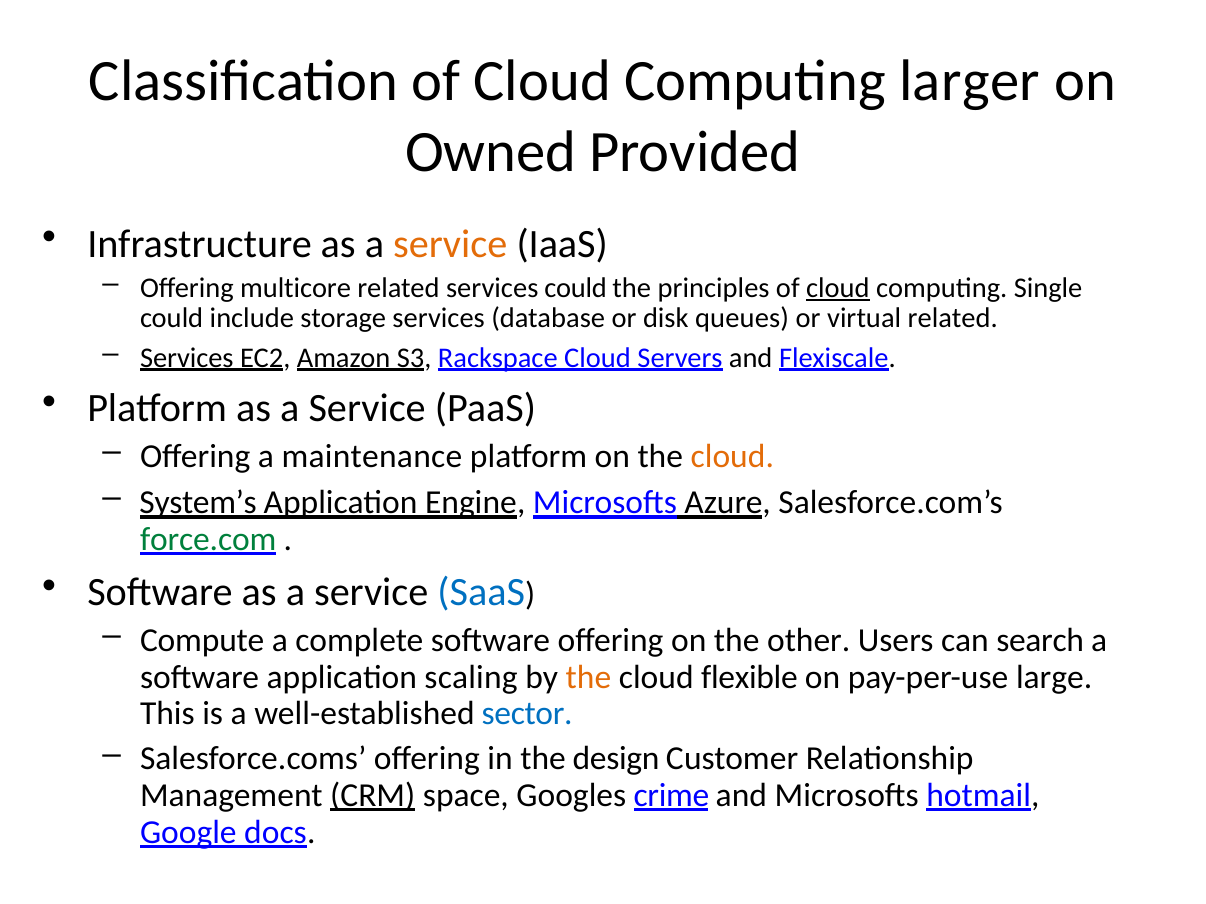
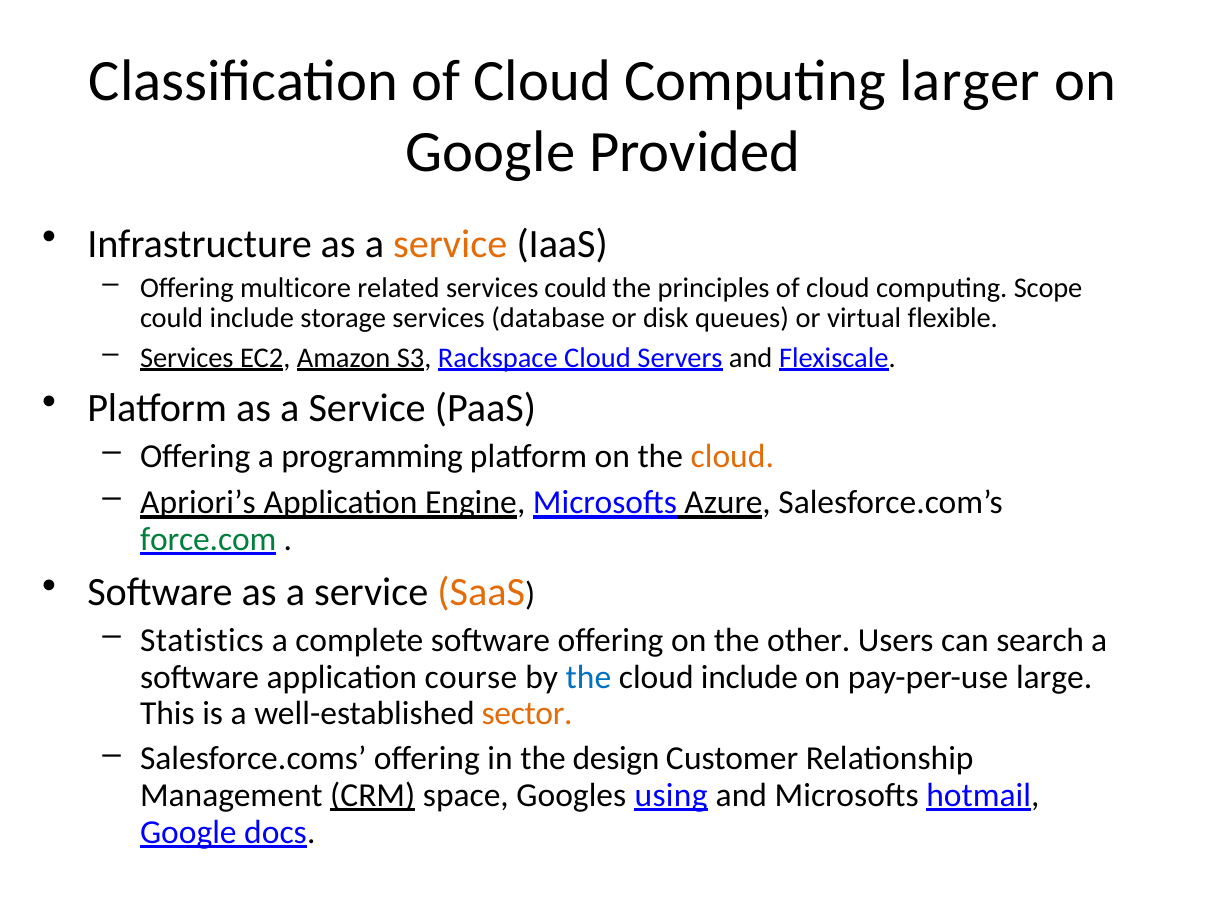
Owned at (491, 152): Owned -> Google
cloud at (838, 288) underline: present -> none
Single: Single -> Scope
virtual related: related -> flexible
maintenance: maintenance -> programming
System’s: System’s -> Apriori’s
SaaS colour: blue -> orange
Compute: Compute -> Statistics
scaling: scaling -> course
the at (588, 677) colour: orange -> blue
cloud flexible: flexible -> include
sector colour: blue -> orange
crime: crime -> using
